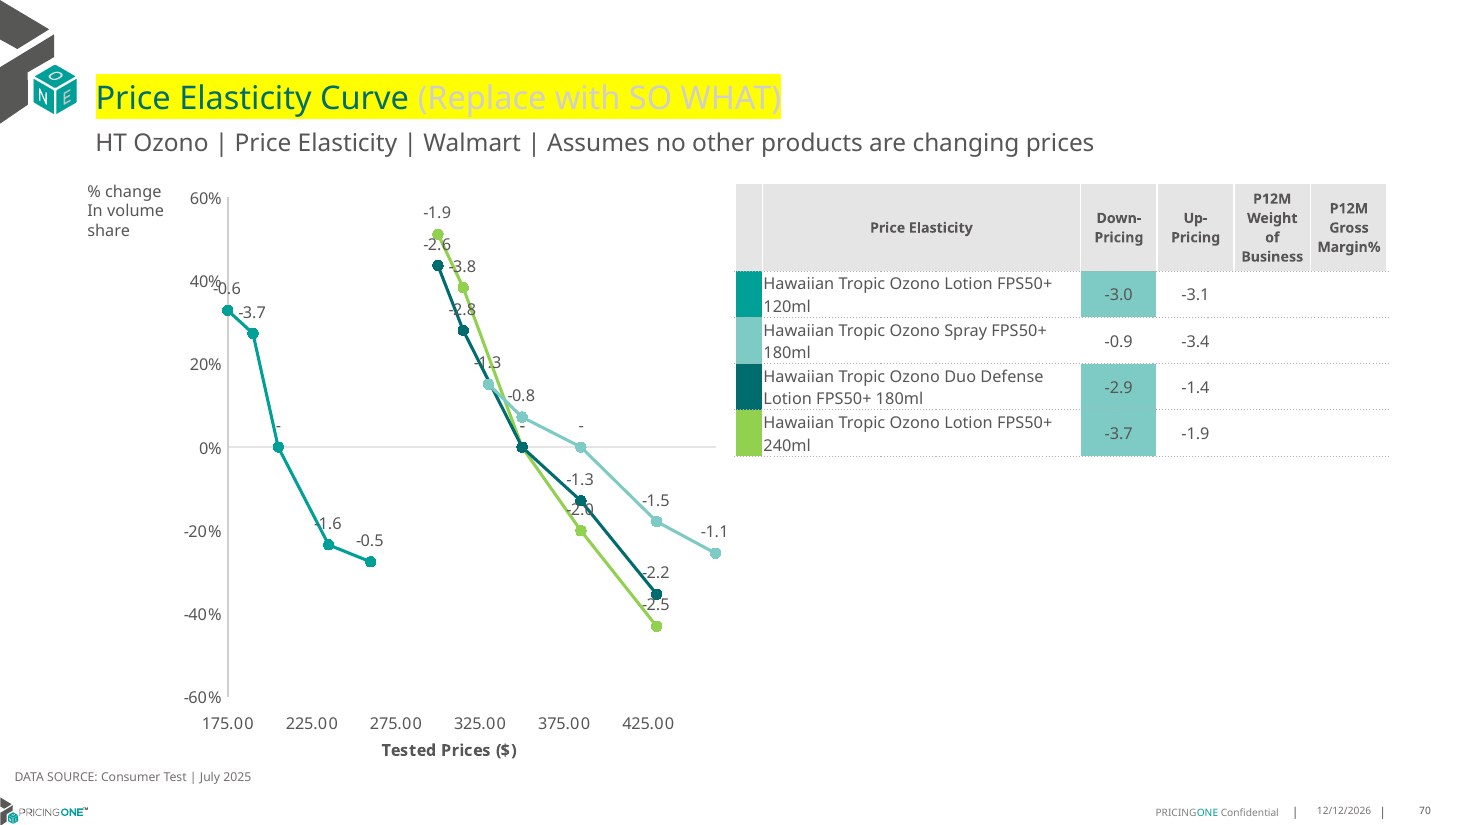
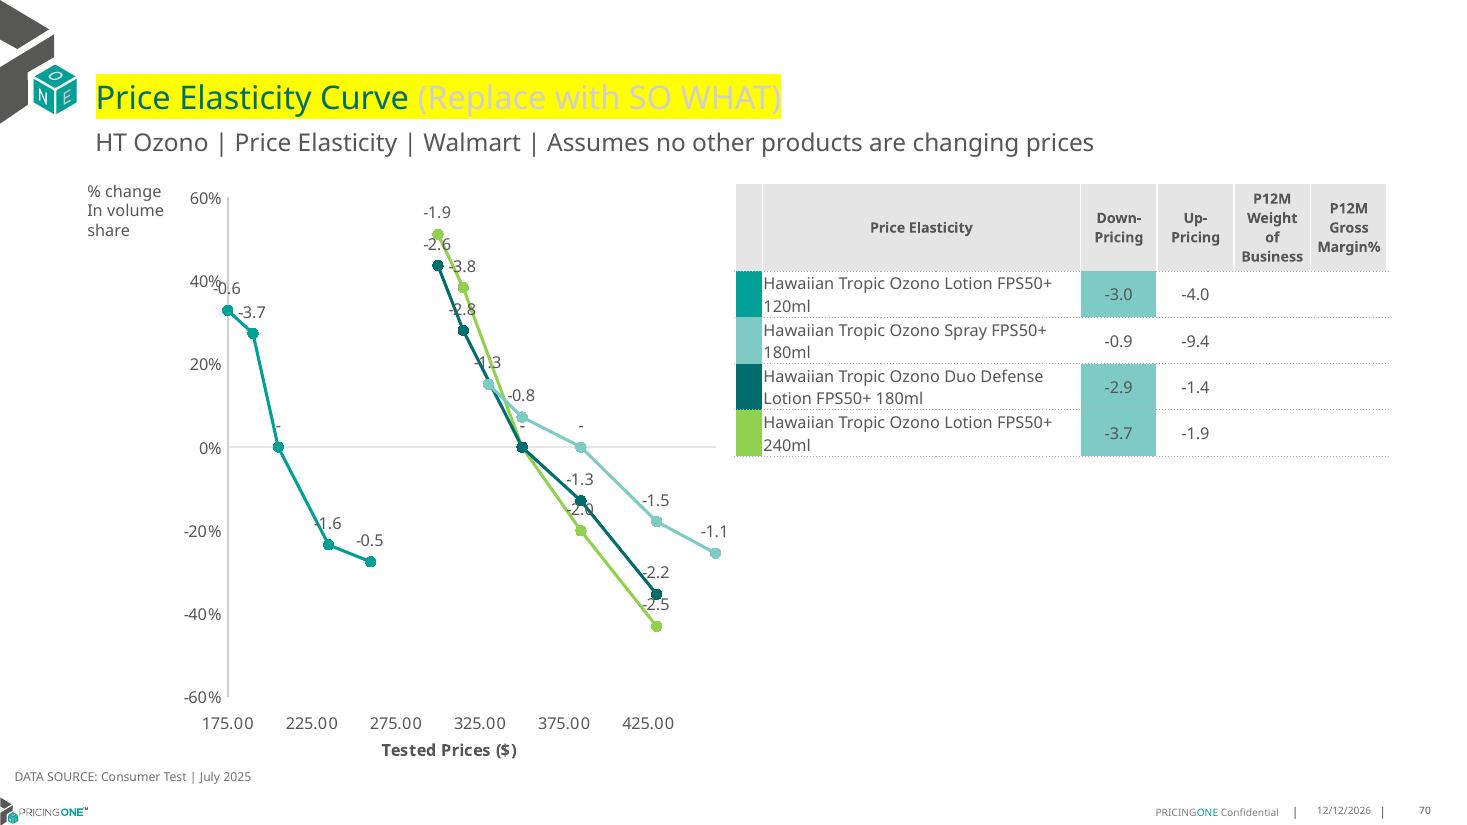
-3.1: -3.1 -> -4.0
-3.4: -3.4 -> -9.4
